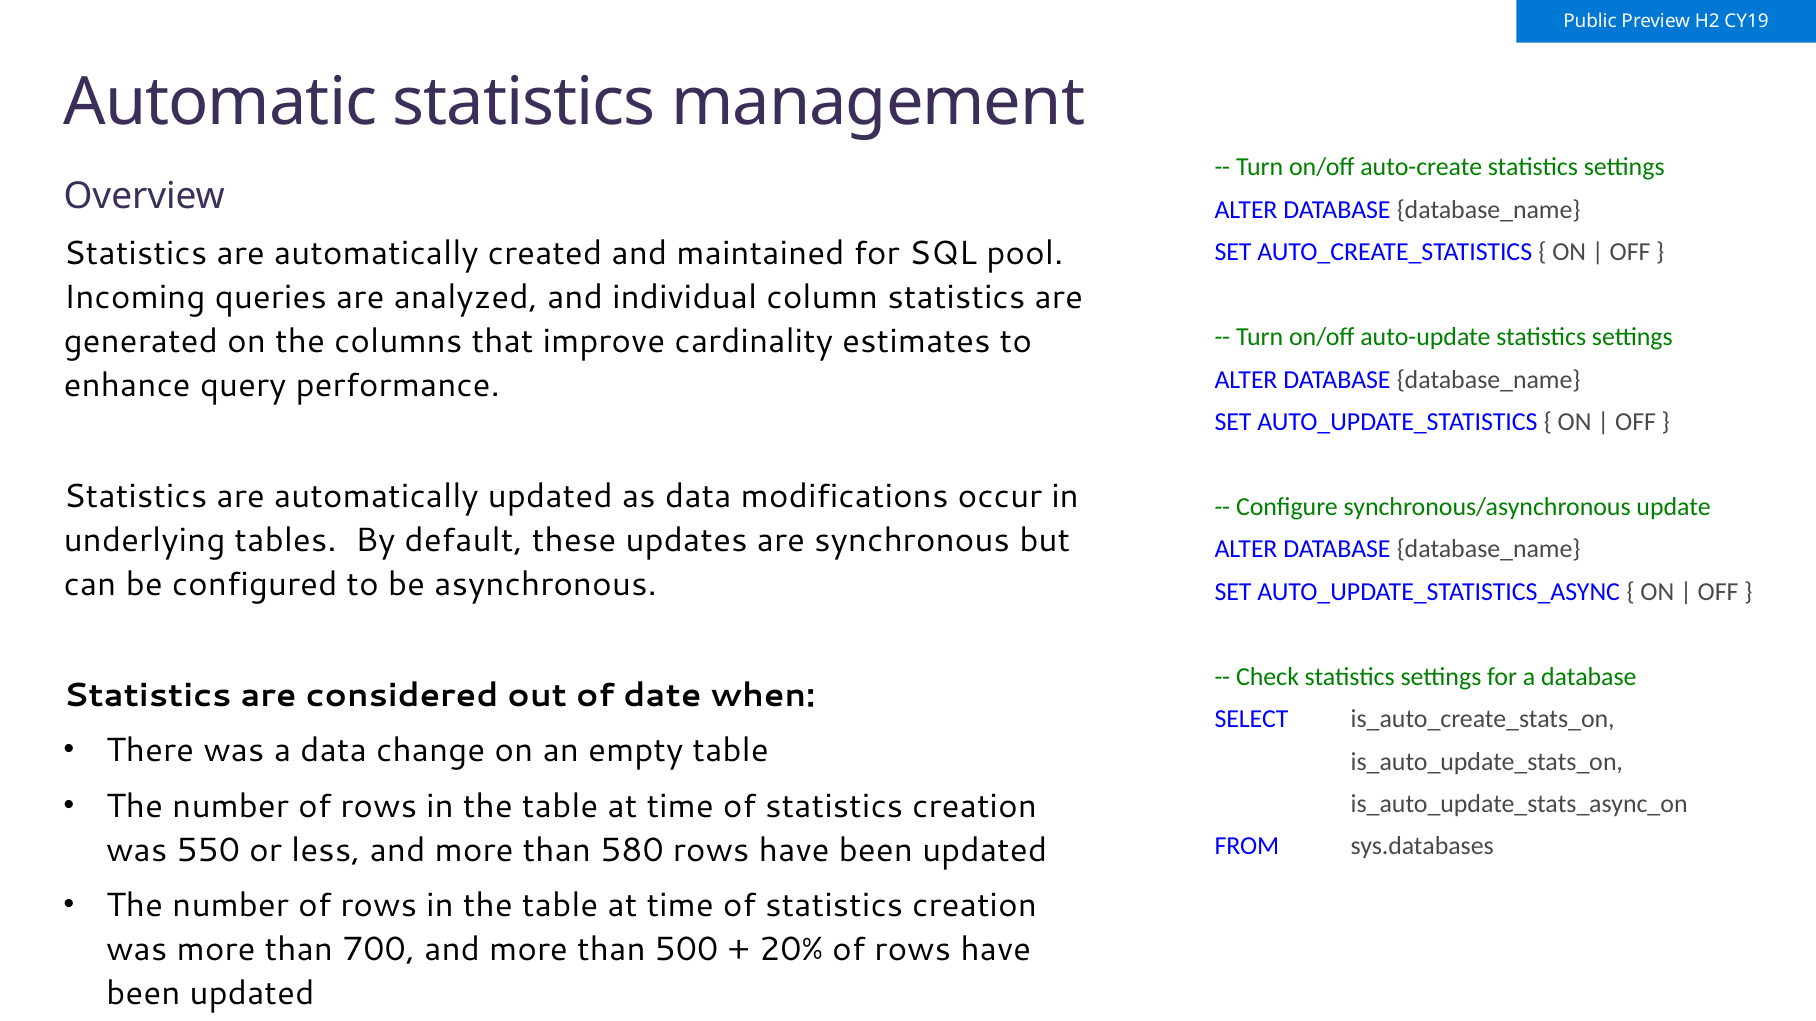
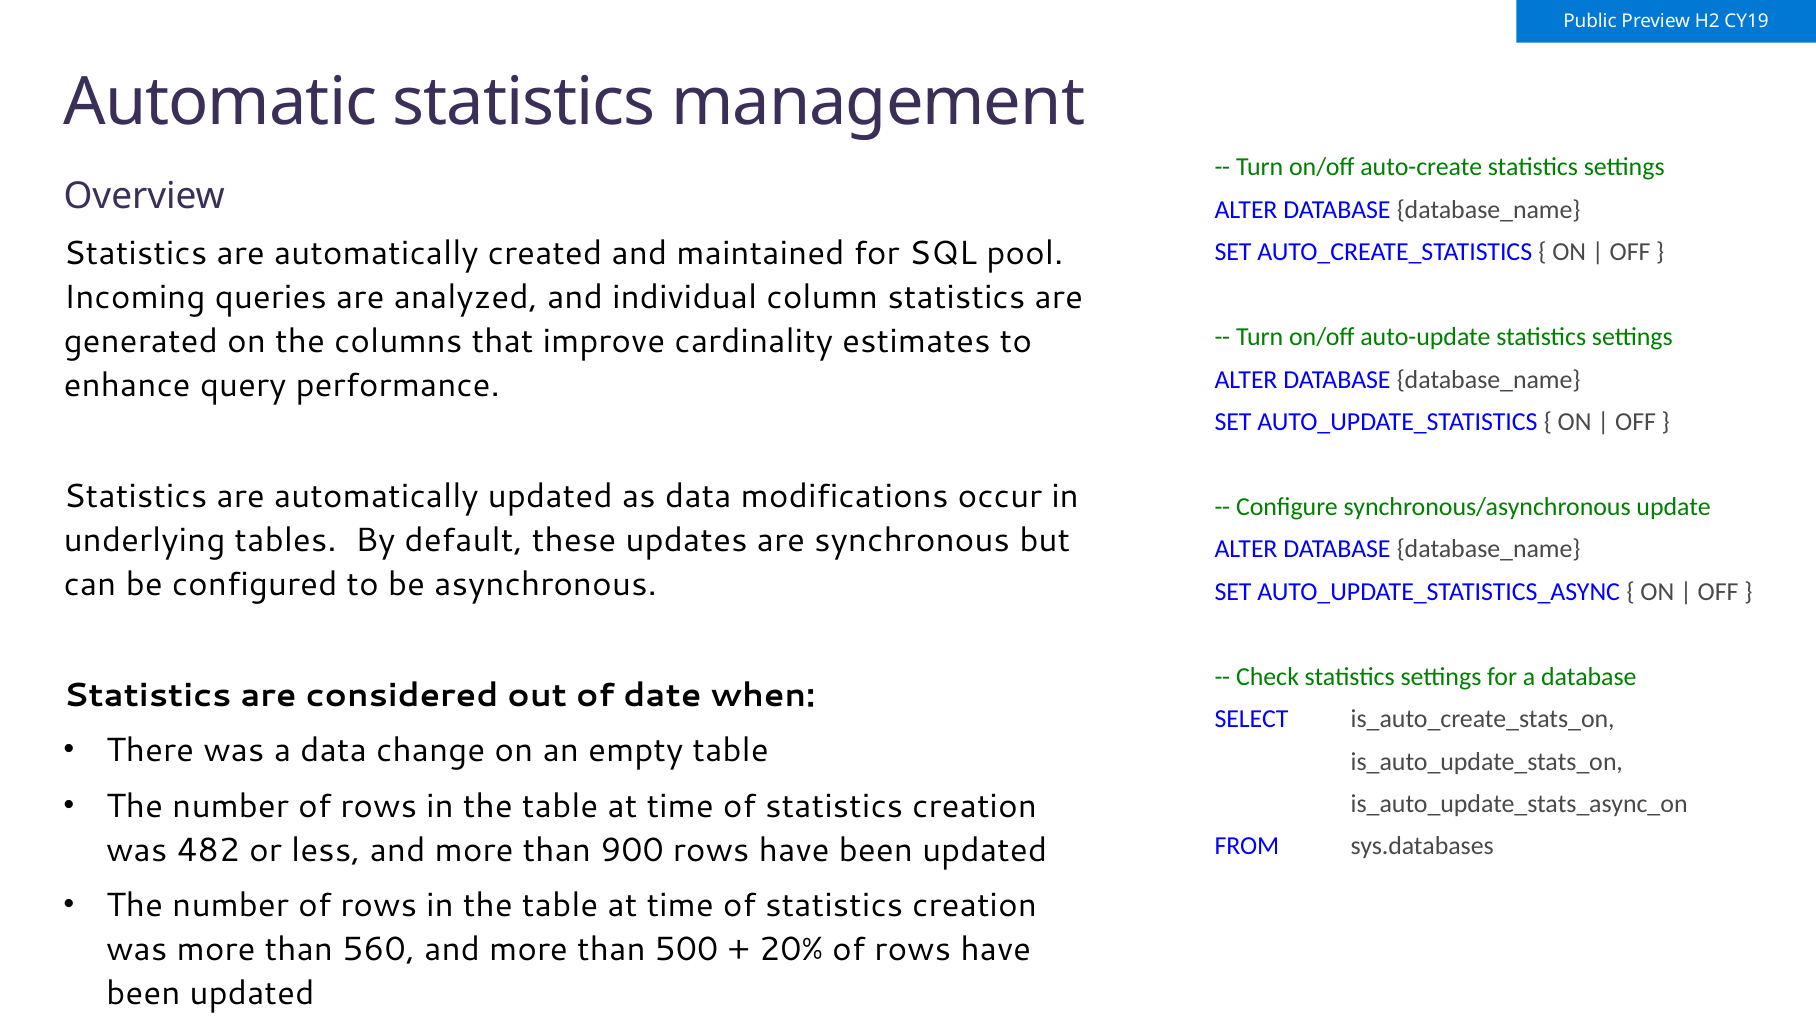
550: 550 -> 482
580: 580 -> 900
700: 700 -> 560
